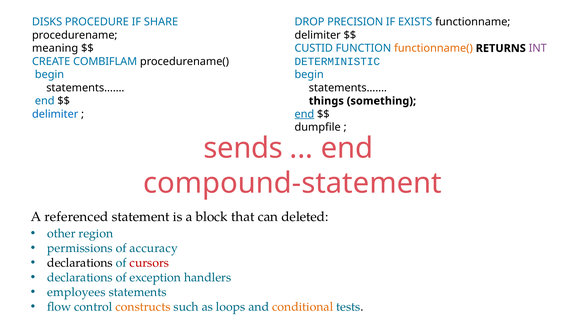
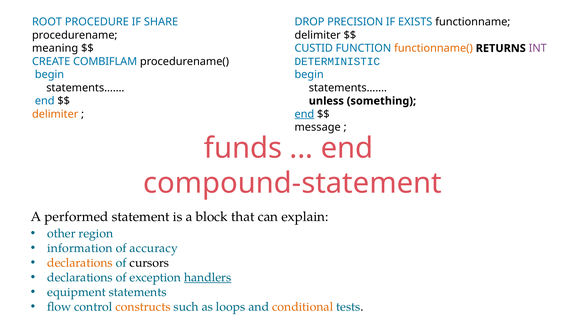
DISKS: DISKS -> ROOT
things: things -> unless
delimiter at (55, 114) colour: blue -> orange
dumpfile: dumpfile -> message
sends: sends -> funds
referenced: referenced -> performed
deleted: deleted -> explain
permissions: permissions -> information
declarations at (80, 263) colour: black -> orange
cursors colour: red -> black
handlers underline: none -> present
employees: employees -> equipment
